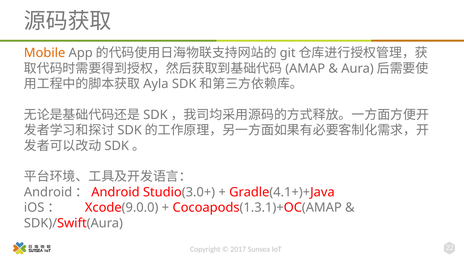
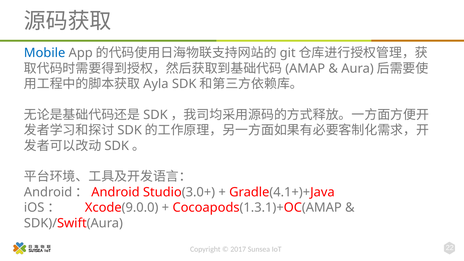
Mobile colour: orange -> blue
